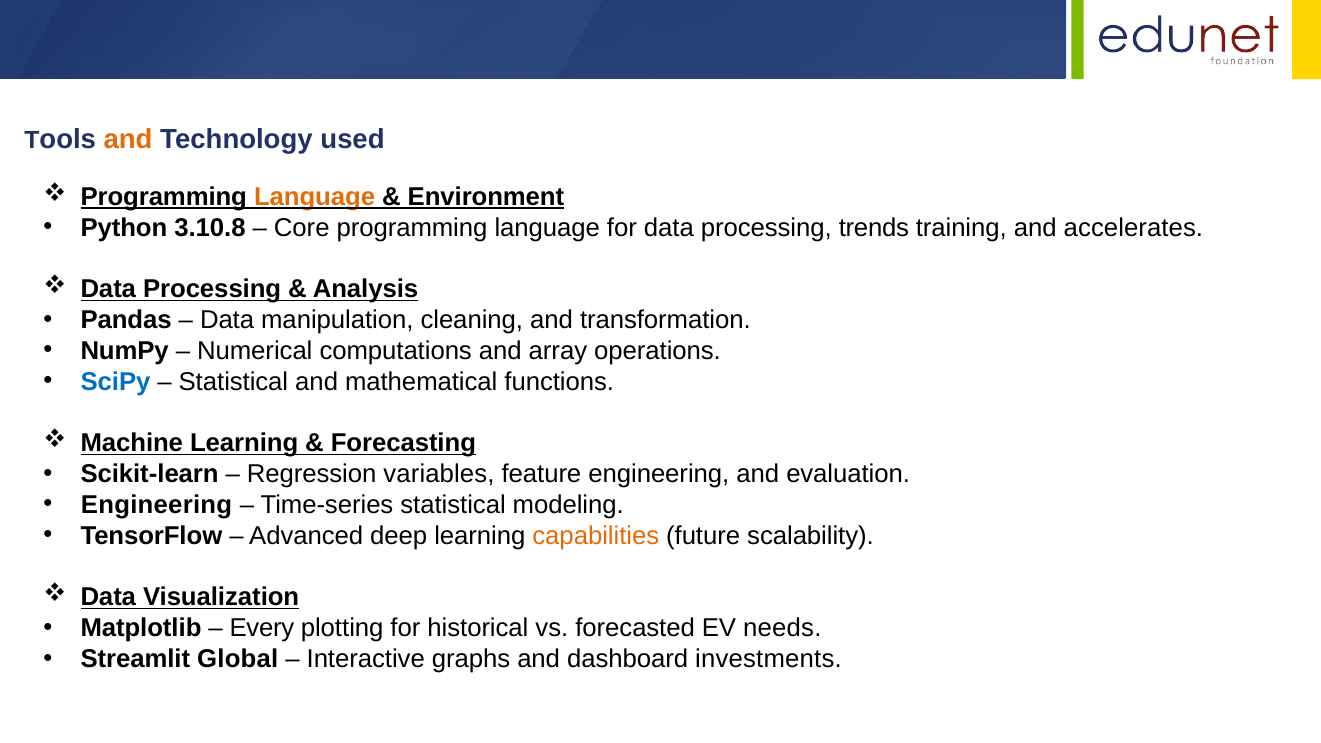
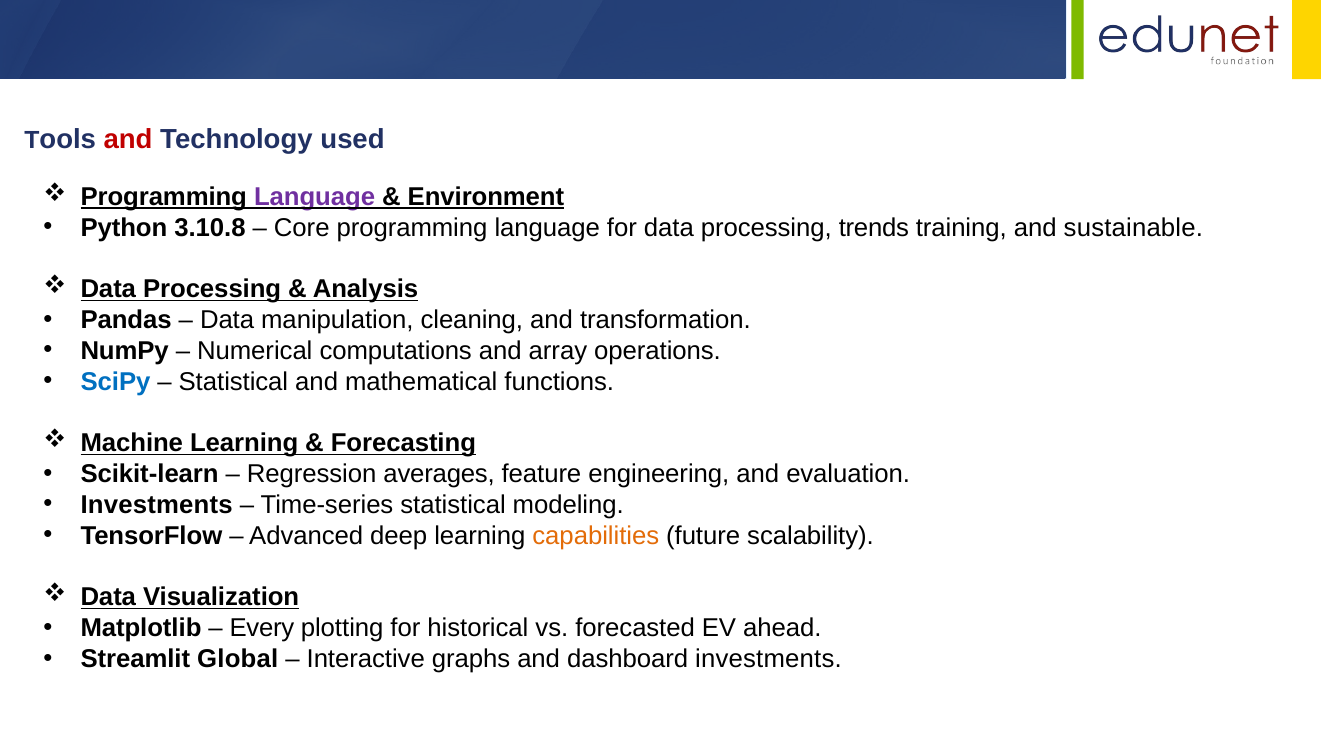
and at (128, 139) colour: orange -> red
Language at (315, 197) colour: orange -> purple
accelerates: accelerates -> sustainable
variables: variables -> averages
Engineering at (157, 505): Engineering -> Investments
needs: needs -> ahead
